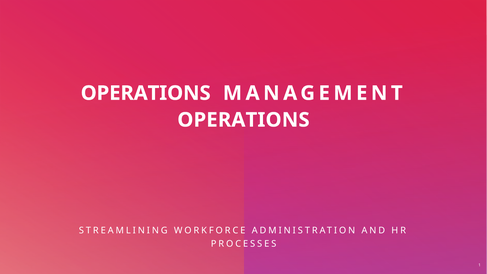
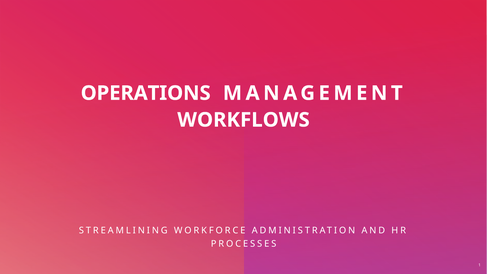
OPERATIONS at (243, 120): OPERATIONS -> WORKFLOWS
